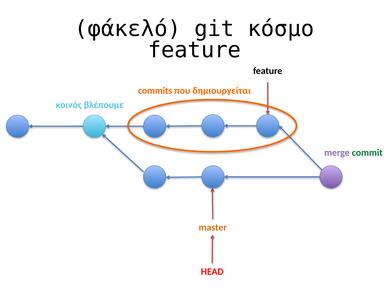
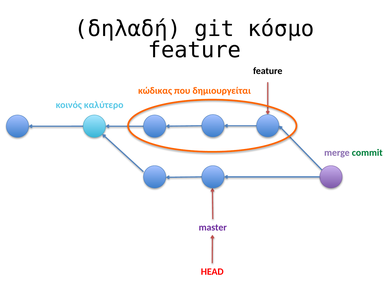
φάκελό: φάκελό -> δηλαδή
commits: commits -> κώδικας
βλέπουμε: βλέπουμε -> καλύτερο
master colour: orange -> purple
